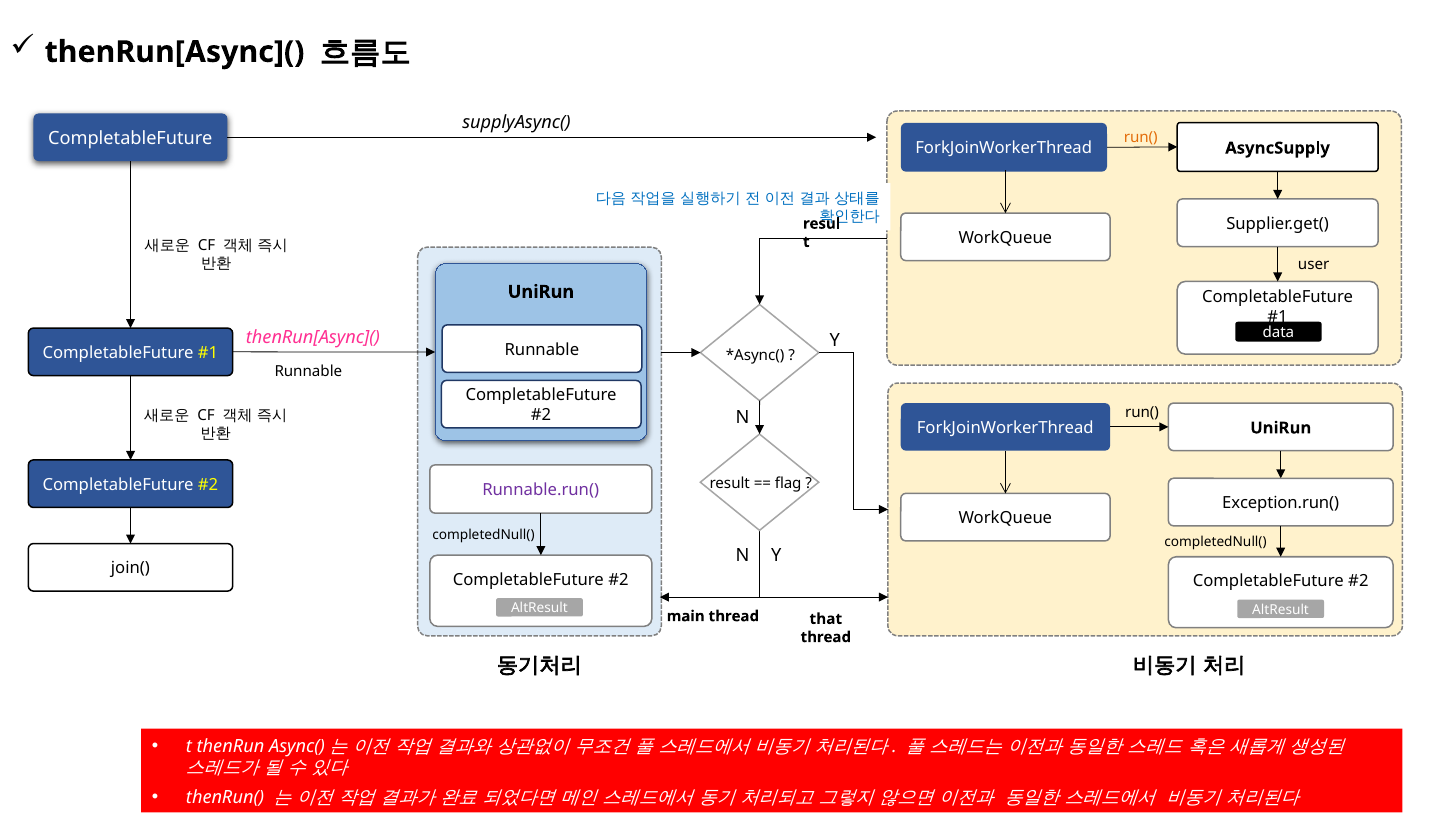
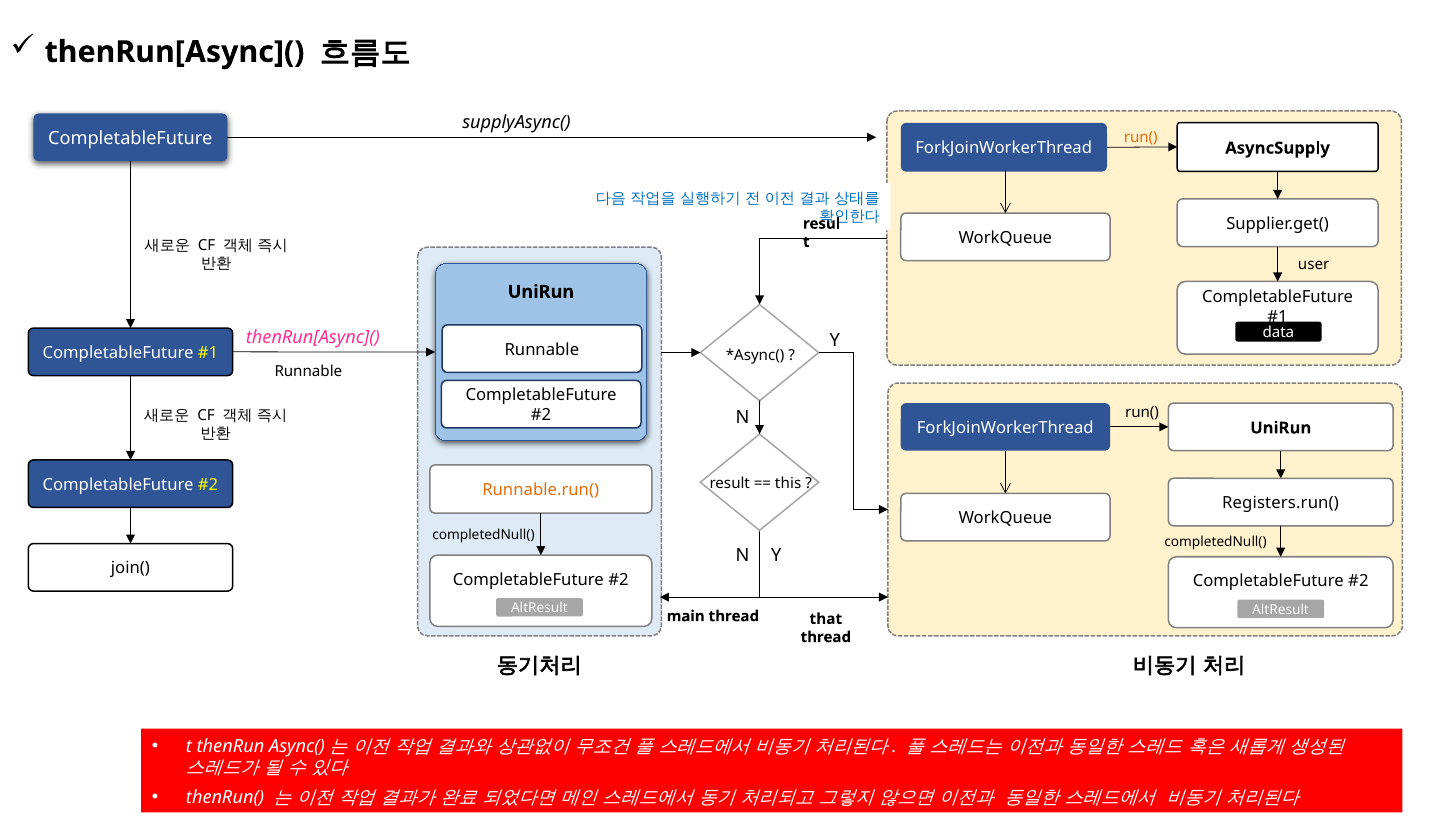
flag: flag -> this
Runnable.run( colour: purple -> orange
Exception.run(: Exception.run( -> Registers.run(
